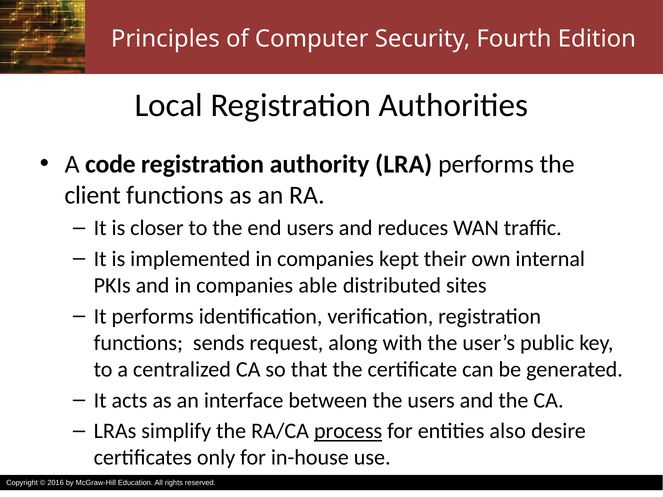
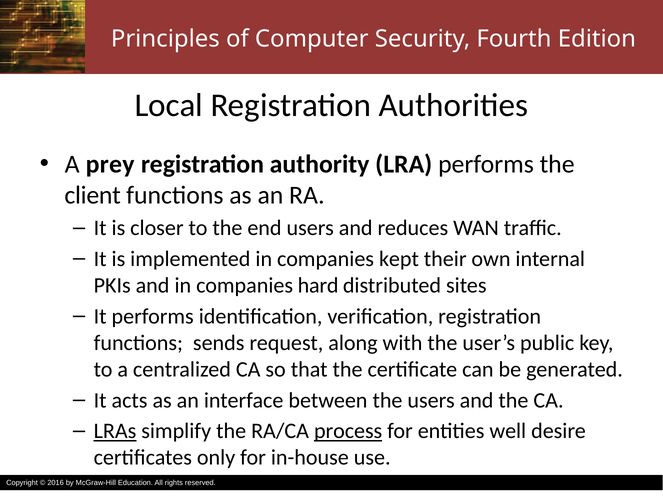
code: code -> prey
able: able -> hard
LRAs underline: none -> present
also: also -> well
